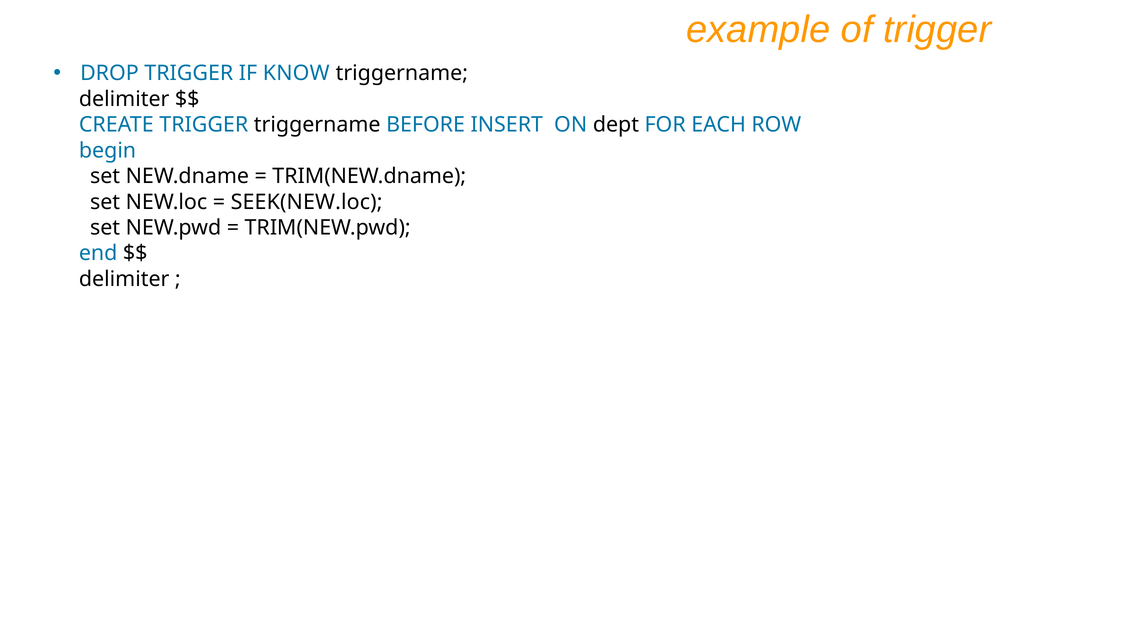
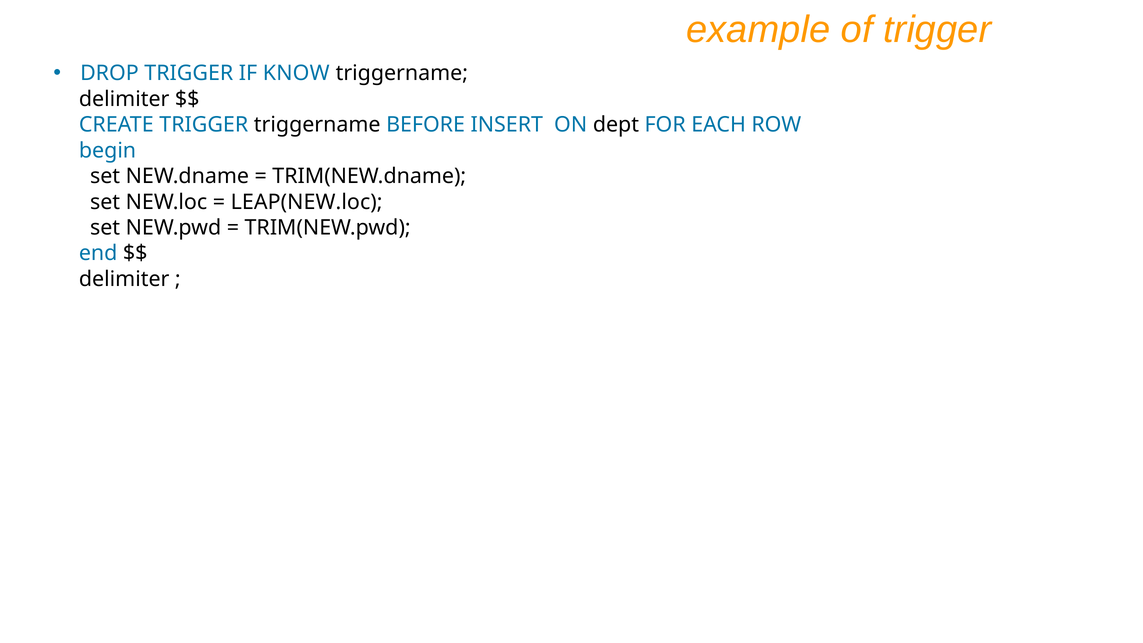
SEEK(NEW.loc: SEEK(NEW.loc -> LEAP(NEW.loc
